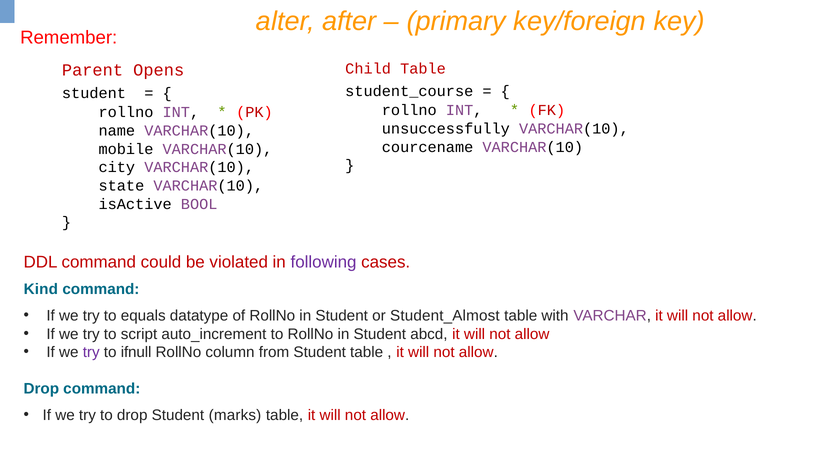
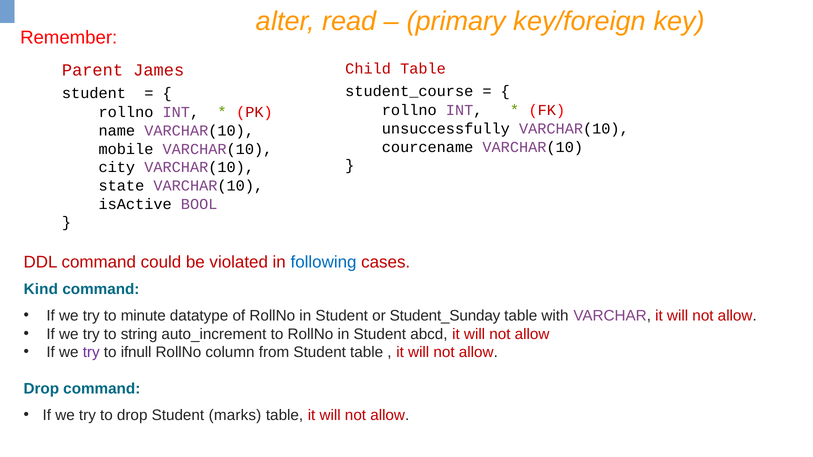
after: after -> read
Opens: Opens -> James
following colour: purple -> blue
equals: equals -> minute
Student_Almost: Student_Almost -> Student_Sunday
script: script -> string
